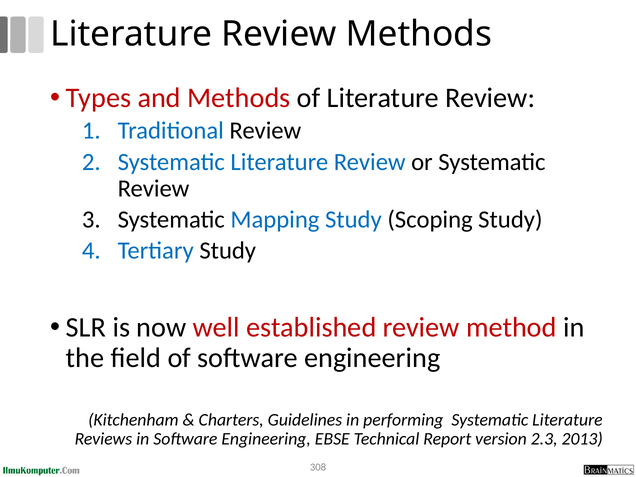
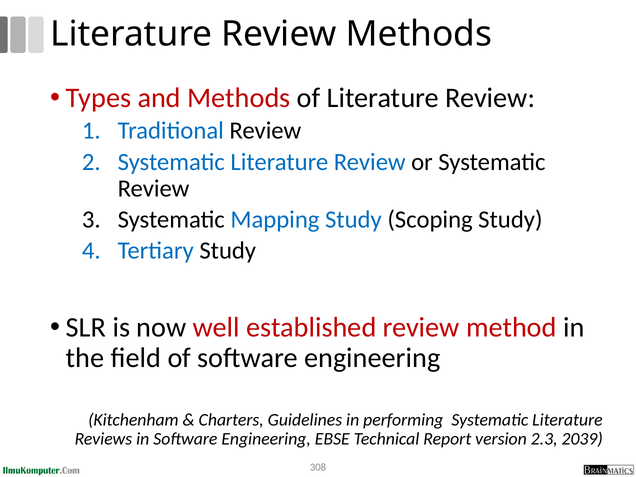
2013: 2013 -> 2039
